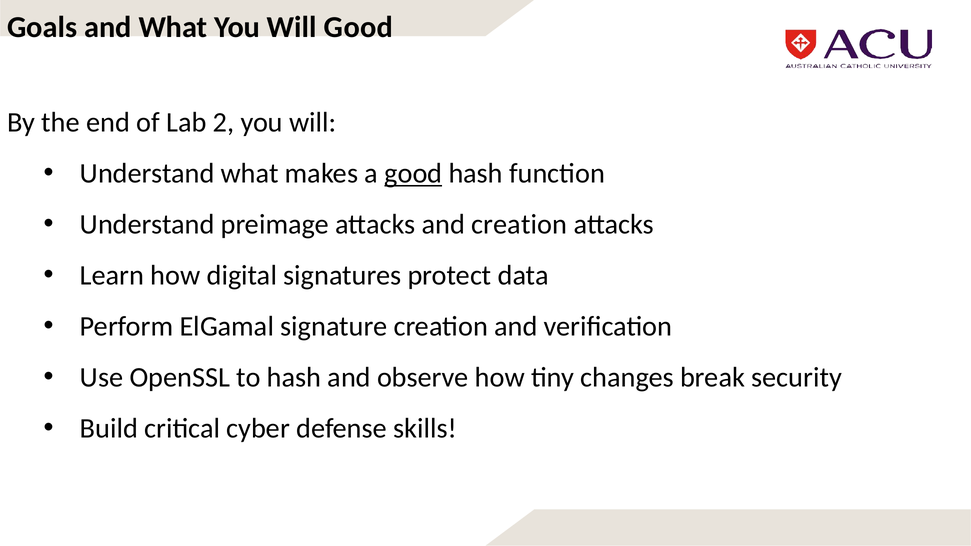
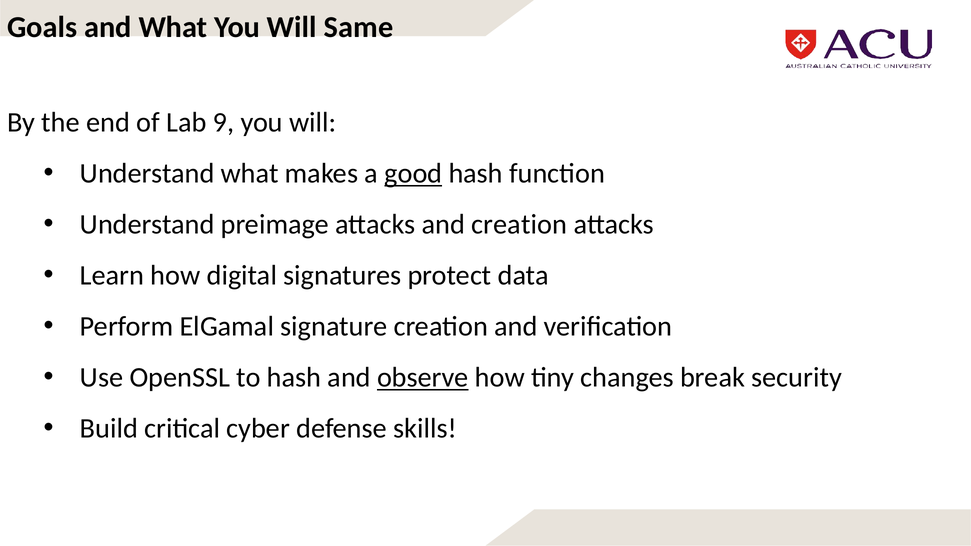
Will Good: Good -> Same
2: 2 -> 9
observe underline: none -> present
